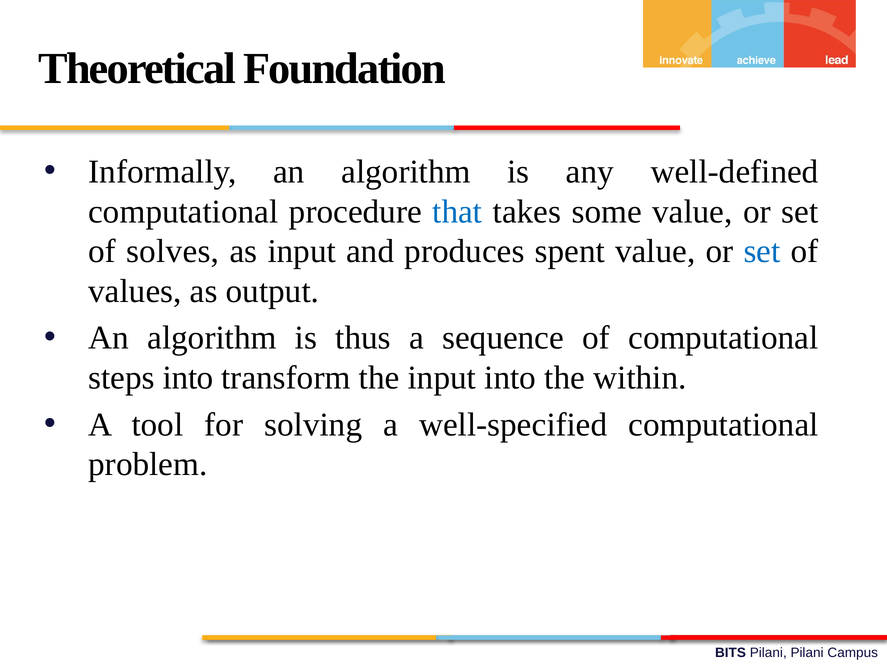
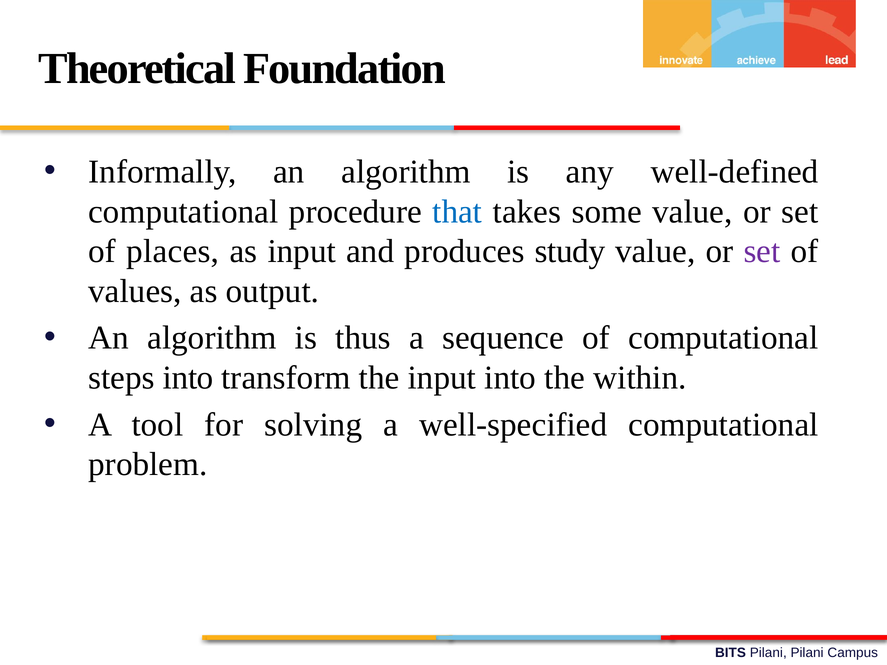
solves: solves -> places
spent: spent -> study
set at (762, 252) colour: blue -> purple
